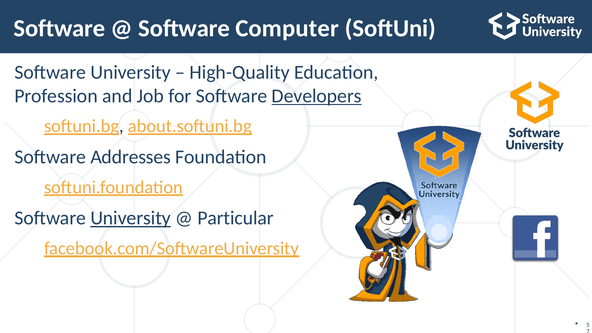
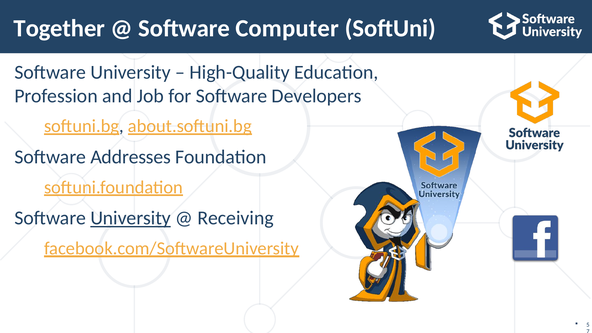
Software at (59, 28): Software -> Together
Developers underline: present -> none
Particular: Particular -> Receiving
